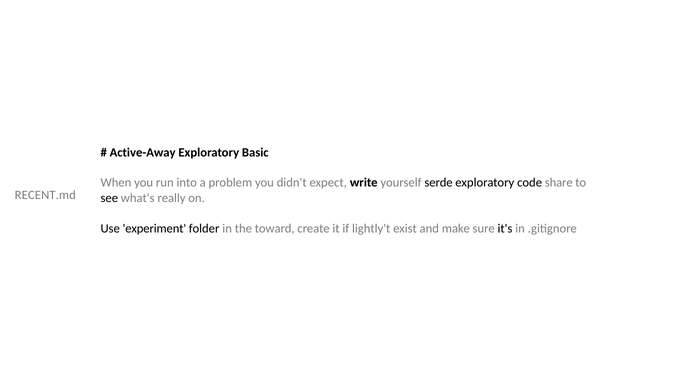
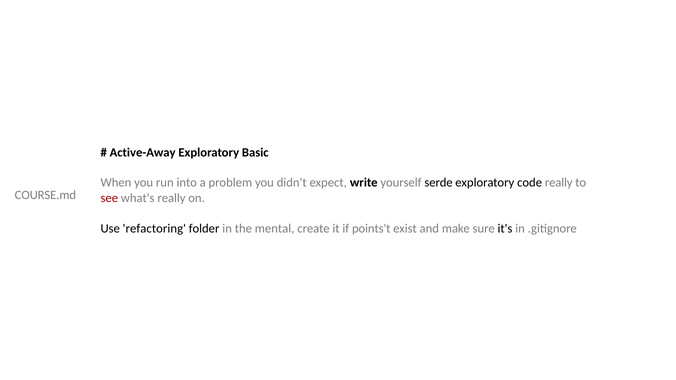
code share: share -> really
RECENT.md: RECENT.md -> COURSE.md
see colour: black -> red
experiment: experiment -> refactoring
toward: toward -> mental
lightly't: lightly't -> points't
